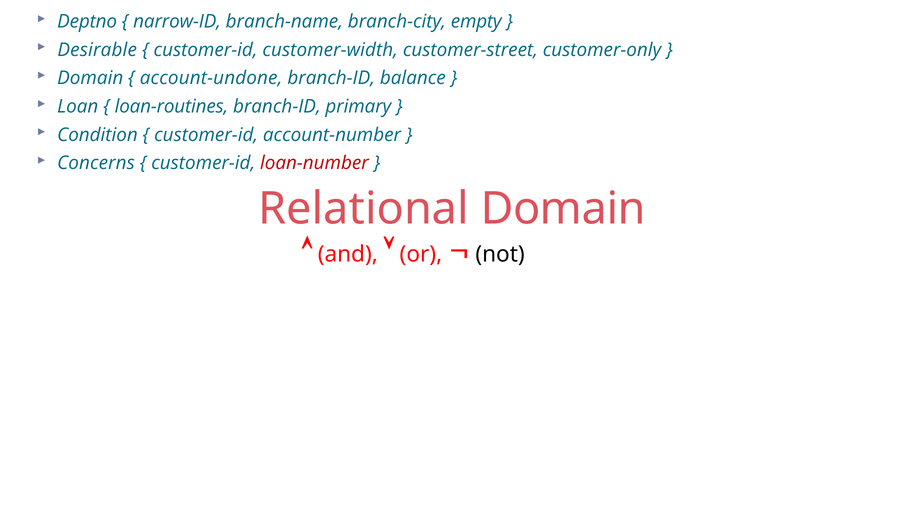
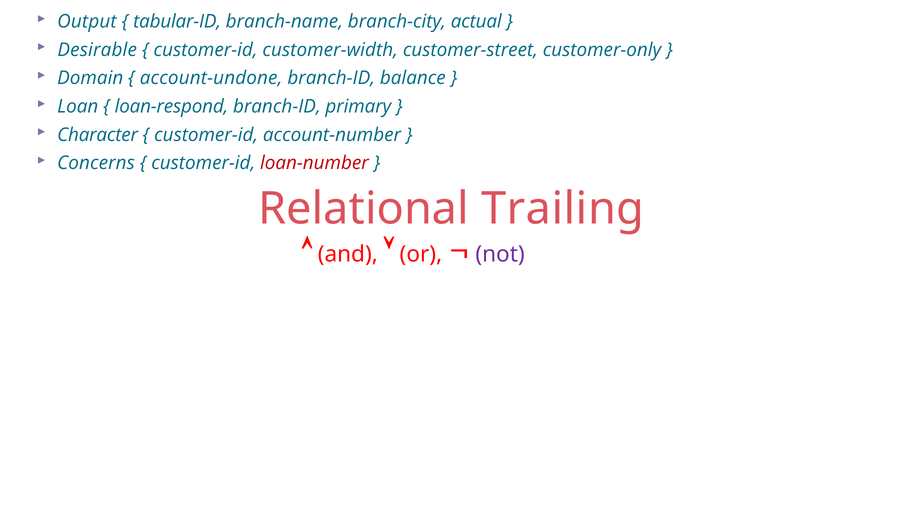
Deptno: Deptno -> Output
narrow-ID: narrow-ID -> tabular-ID
empty: empty -> actual
loan-routines: loan-routines -> loan-respond
Condition: Condition -> Character
Relational Domain: Domain -> Trailing
not colour: black -> purple
